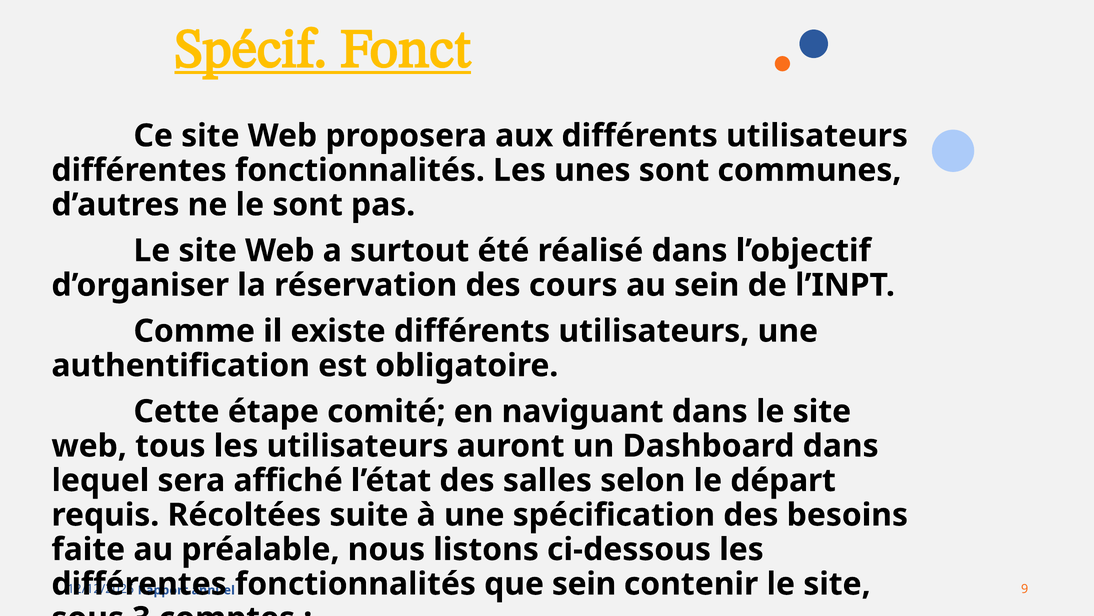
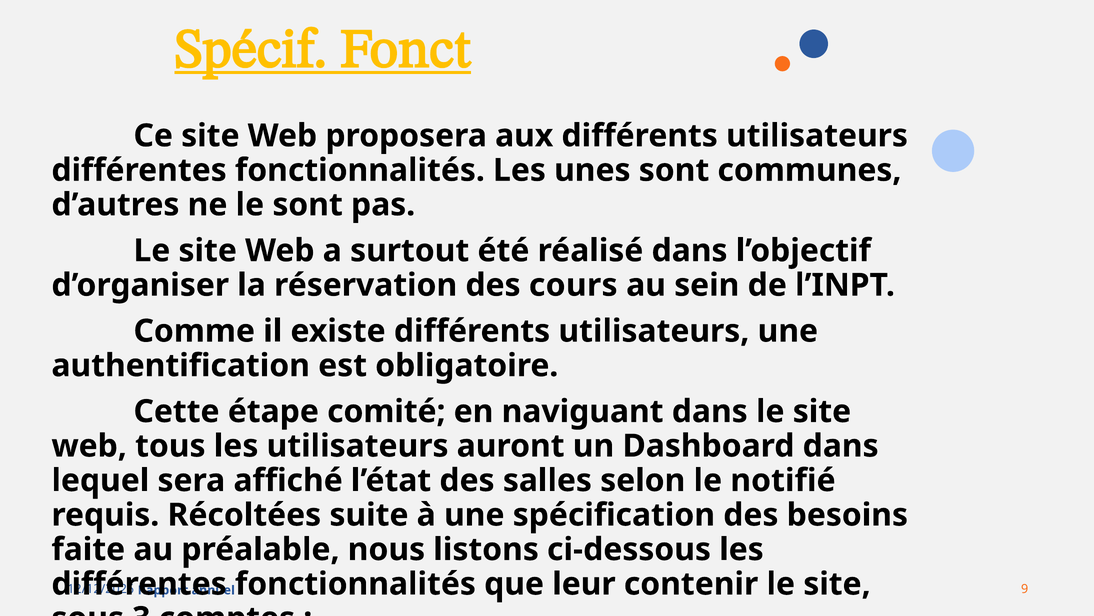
départ: départ -> notifié
que sein: sein -> leur
